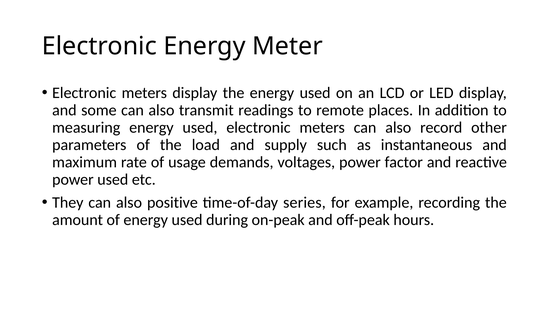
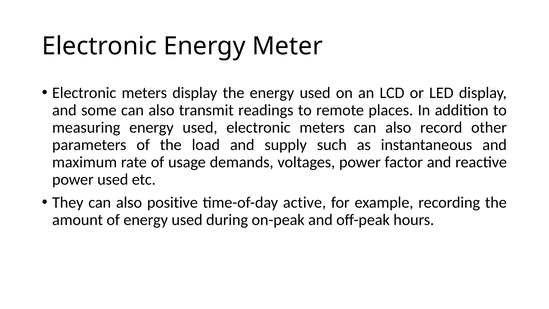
series: series -> active
